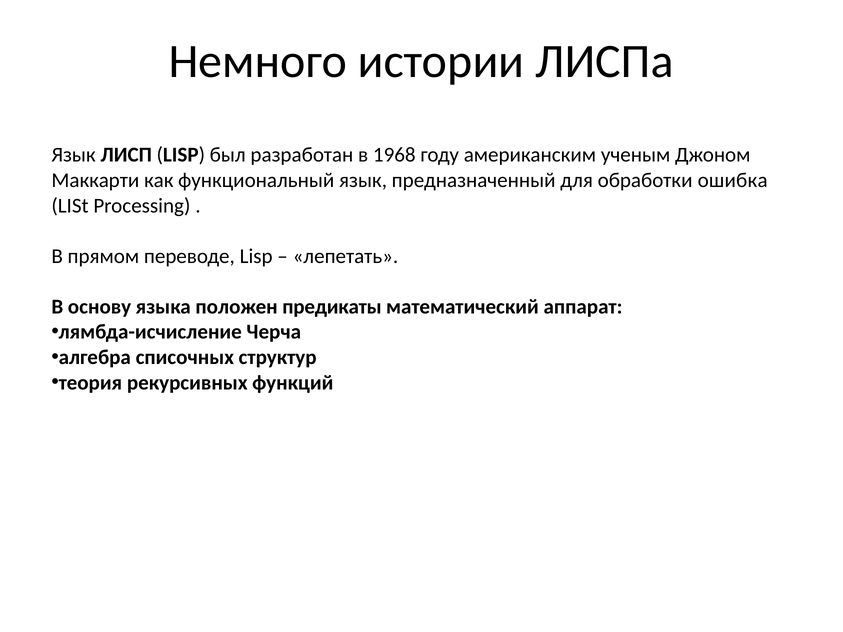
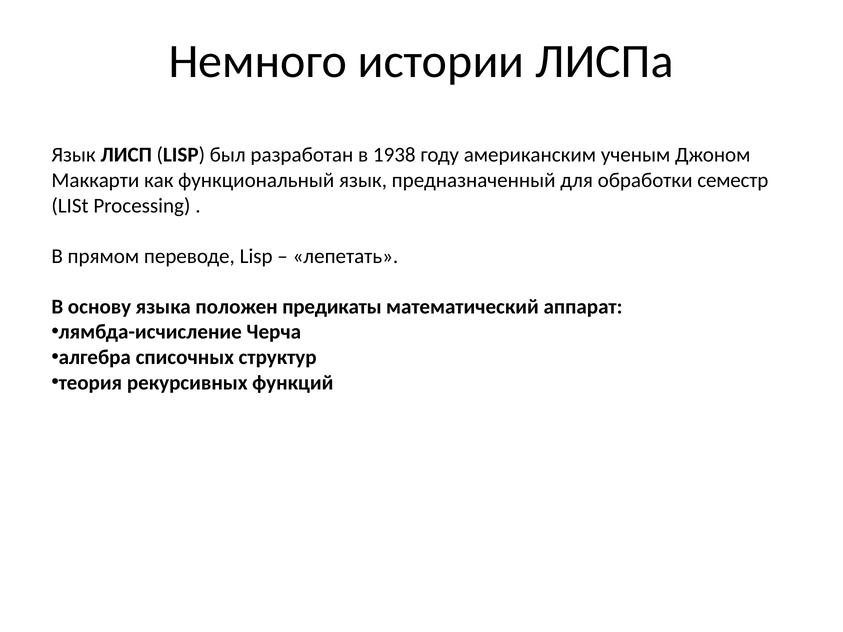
1968: 1968 -> 1938
ошибка: ошибка -> семестр
